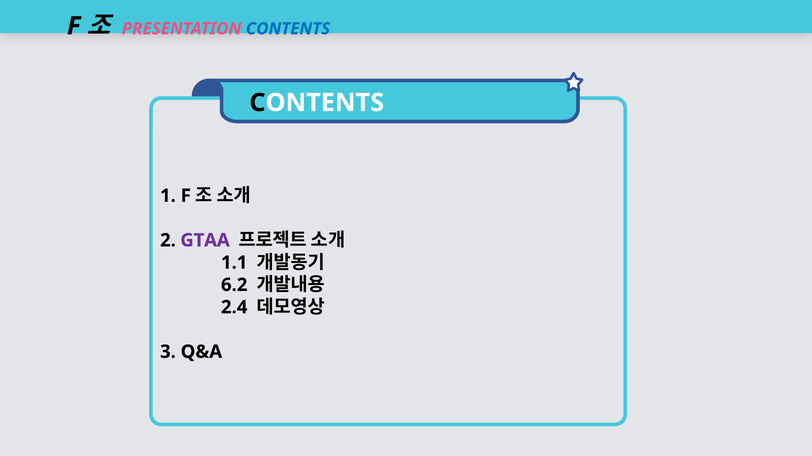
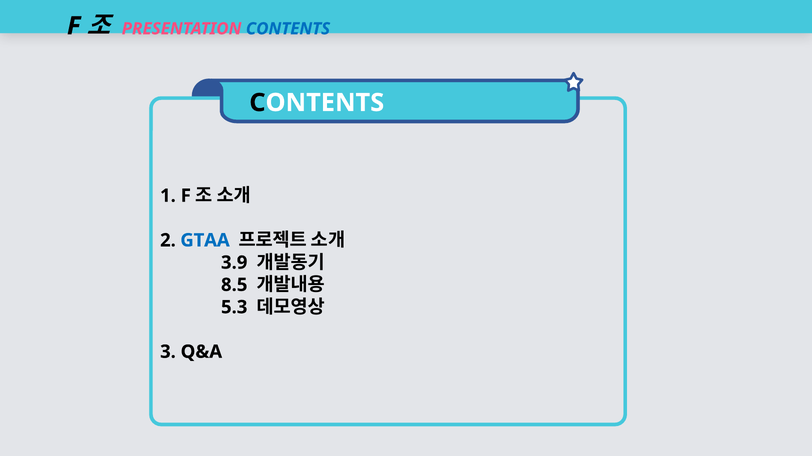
GTAA colour: purple -> blue
1.1: 1.1 -> 3.9
6.2: 6.2 -> 8.5
2.4: 2.4 -> 5.3
